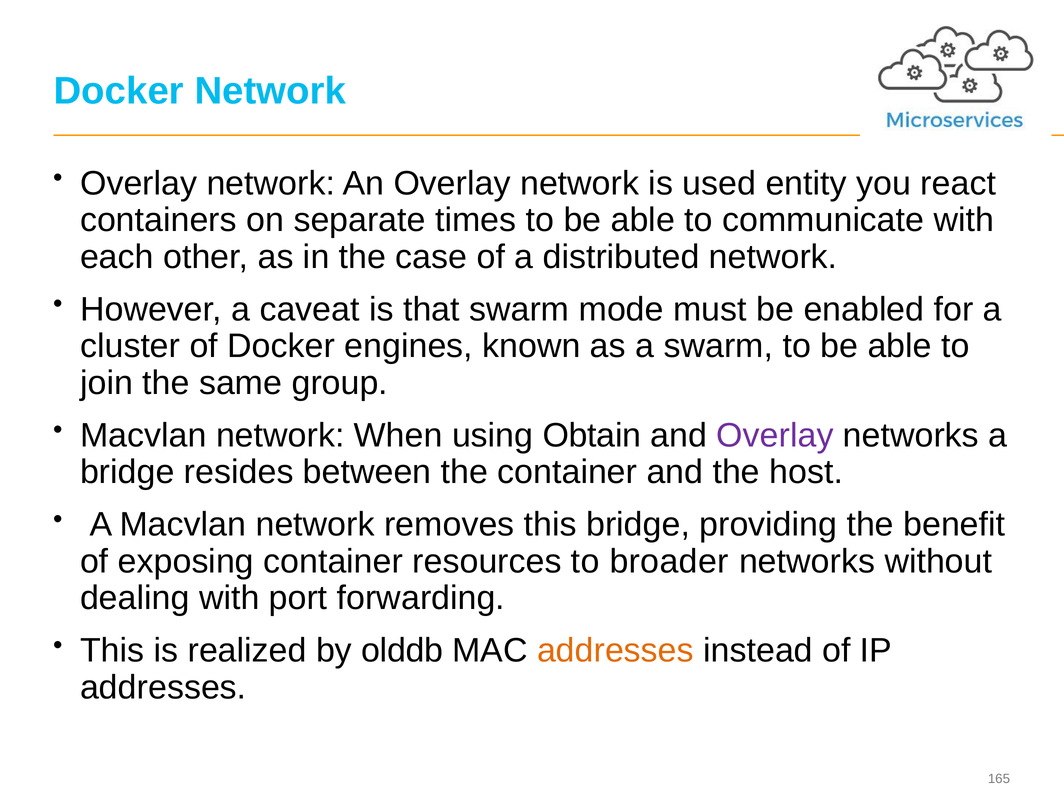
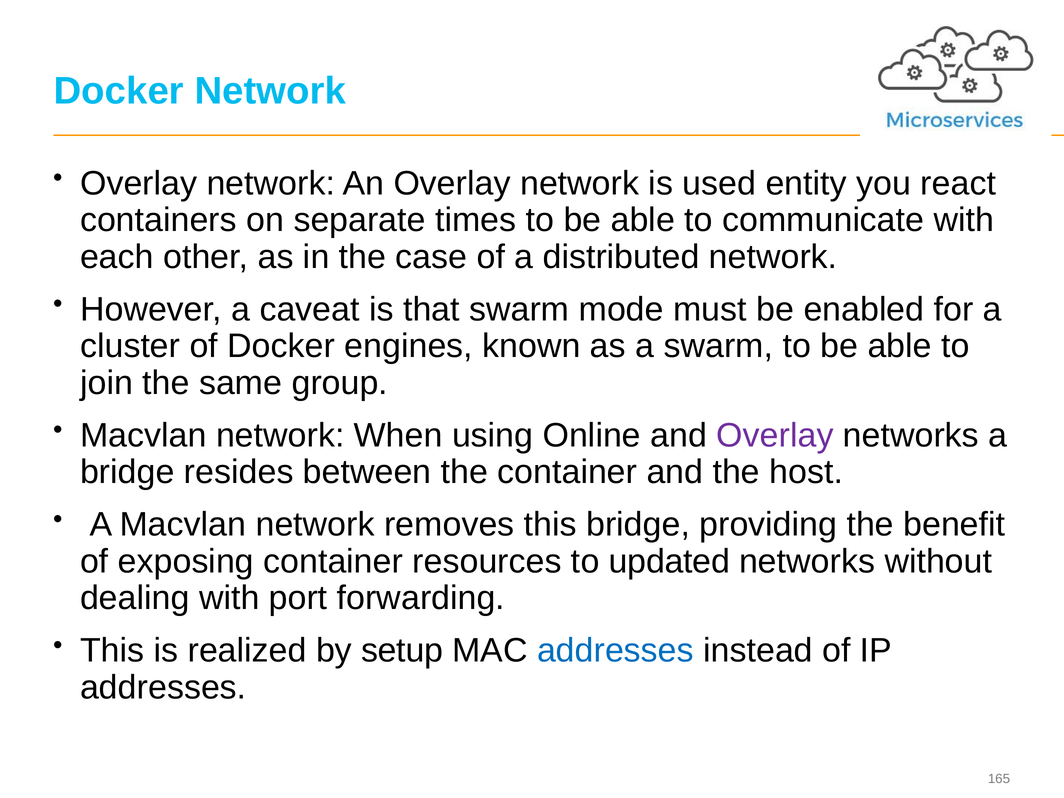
Obtain: Obtain -> Online
broader: broader -> updated
olddb: olddb -> setup
addresses at (615, 651) colour: orange -> blue
